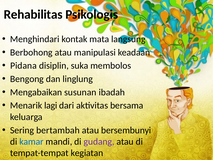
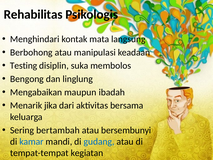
Pidana: Pidana -> Testing
susunan: susunan -> maupun
lagi: lagi -> jika
gudang colour: purple -> blue
